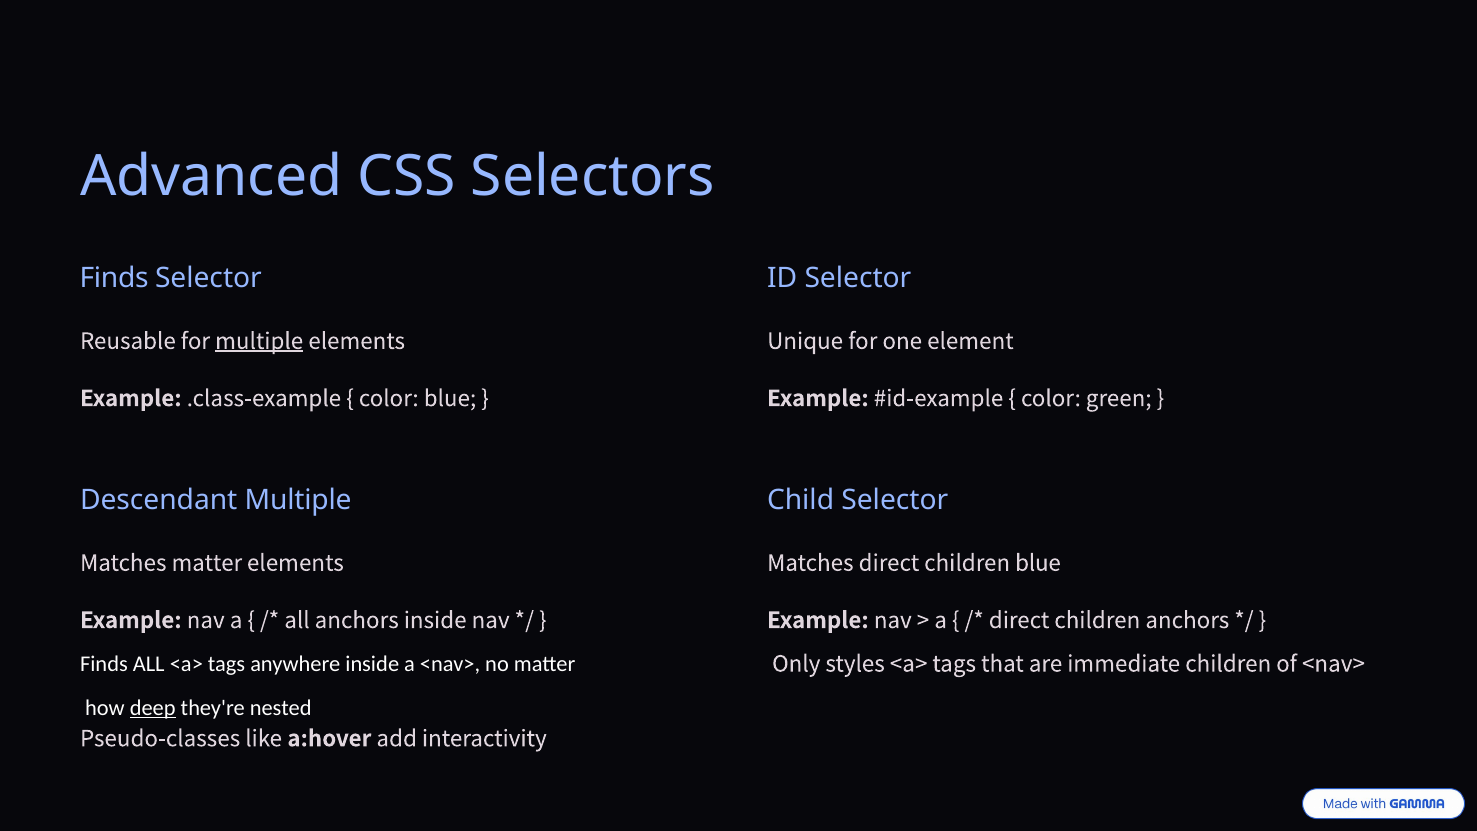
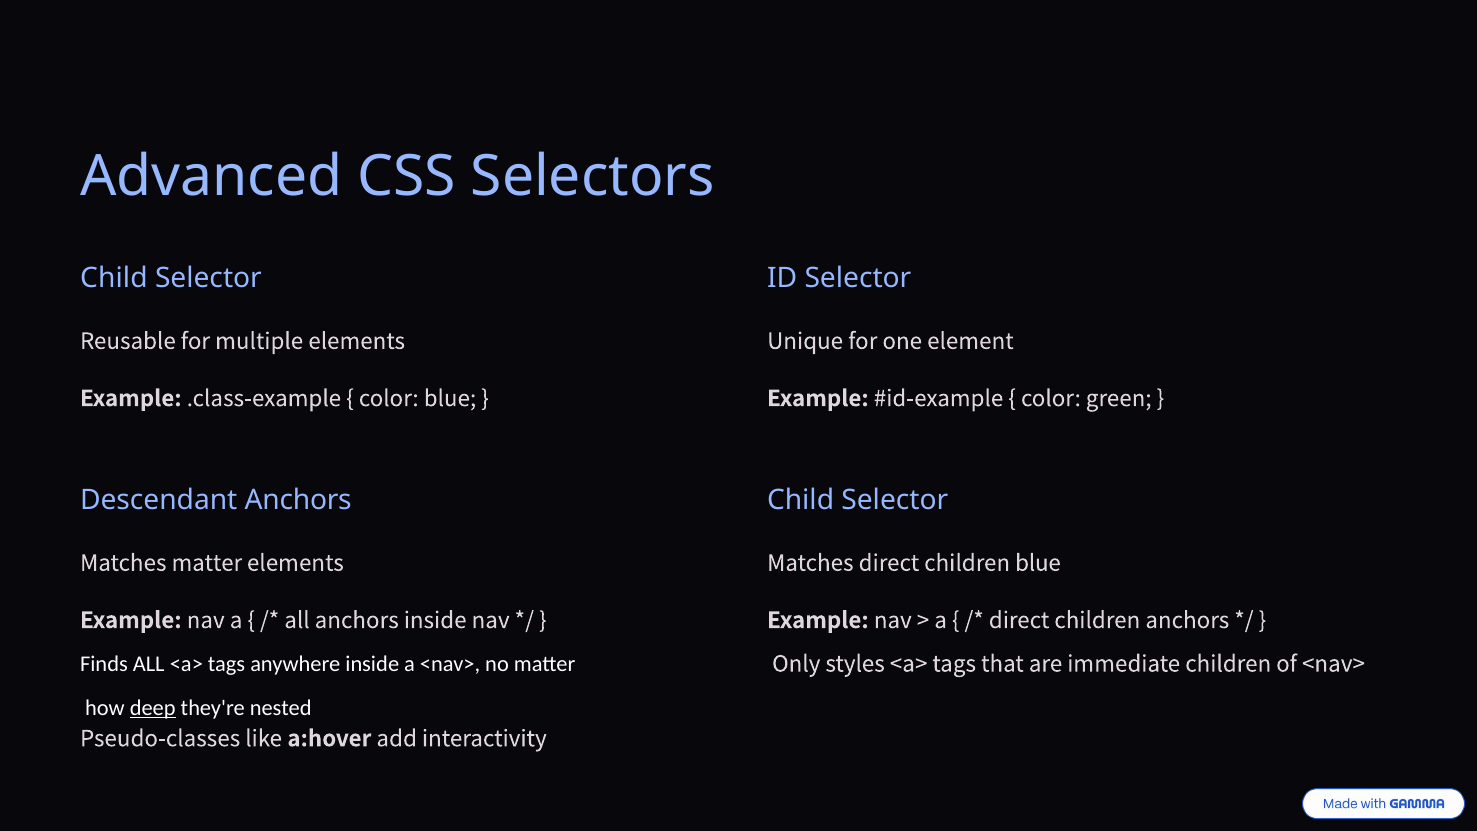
Finds at (114, 278): Finds -> Child
multiple at (259, 341) underline: present -> none
Descendant Multiple: Multiple -> Anchors
